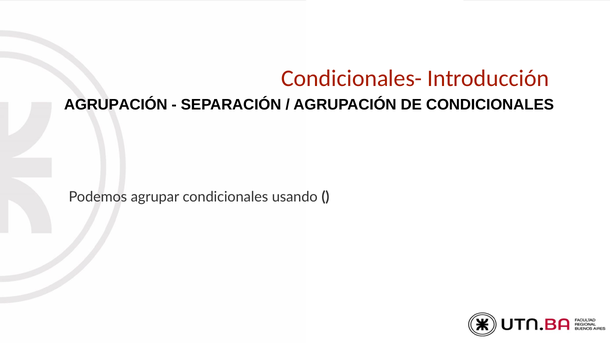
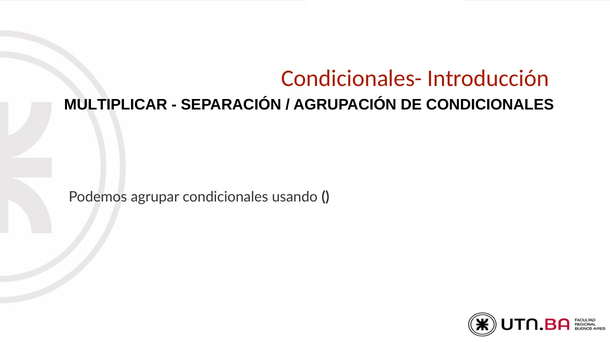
AGRUPACIÓN at (116, 105): AGRUPACIÓN -> MULTIPLICAR
